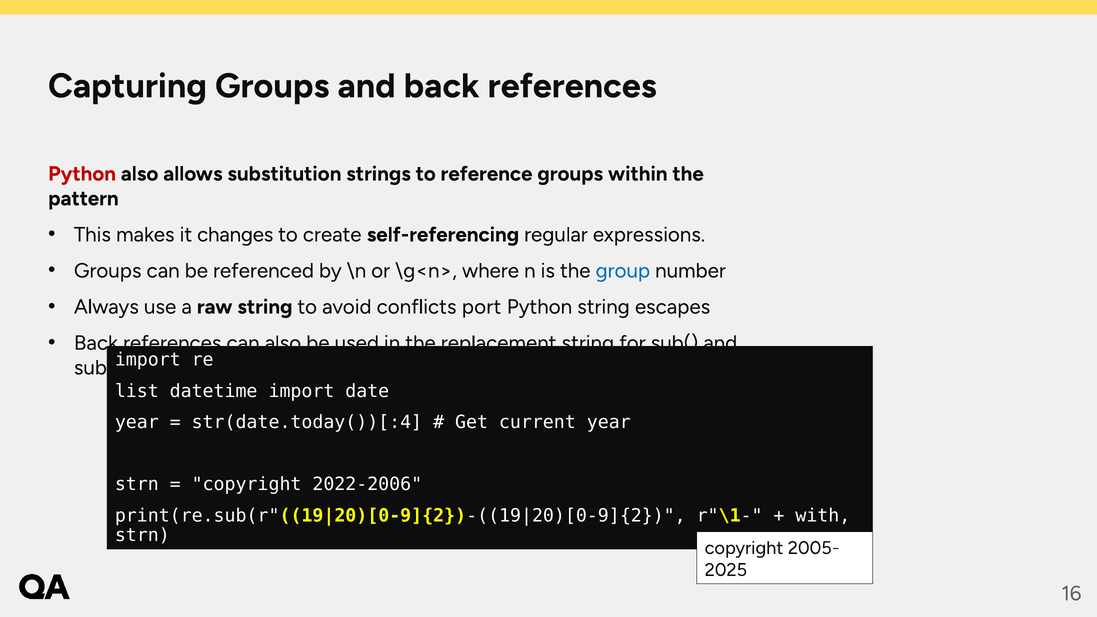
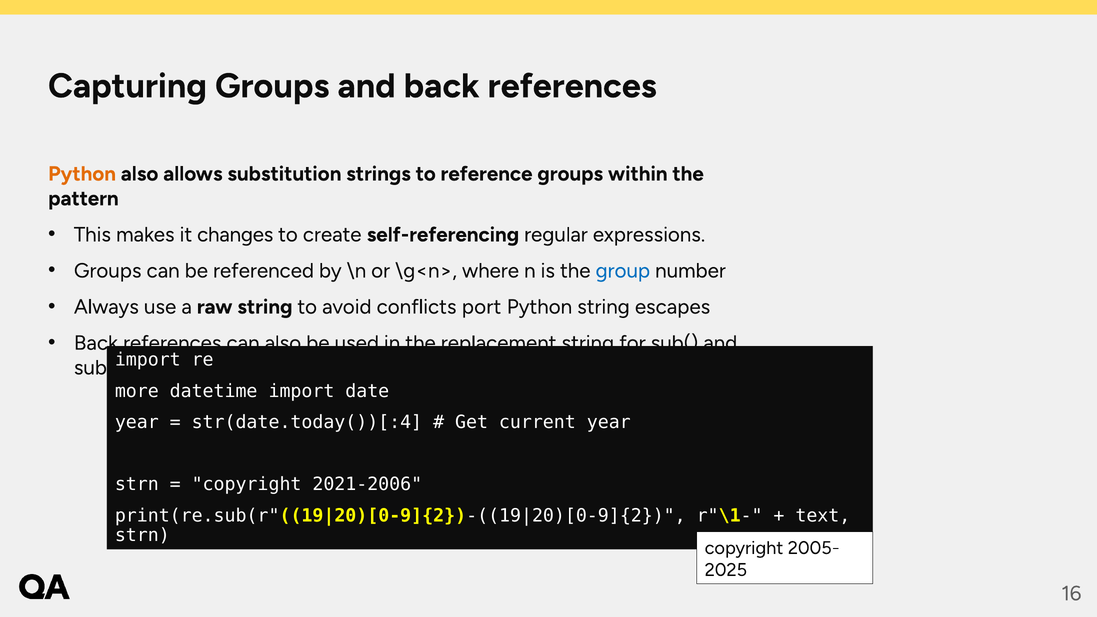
Python at (82, 174) colour: red -> orange
list: list -> more
2022-2006: 2022-2006 -> 2021-2006
with: with -> text
